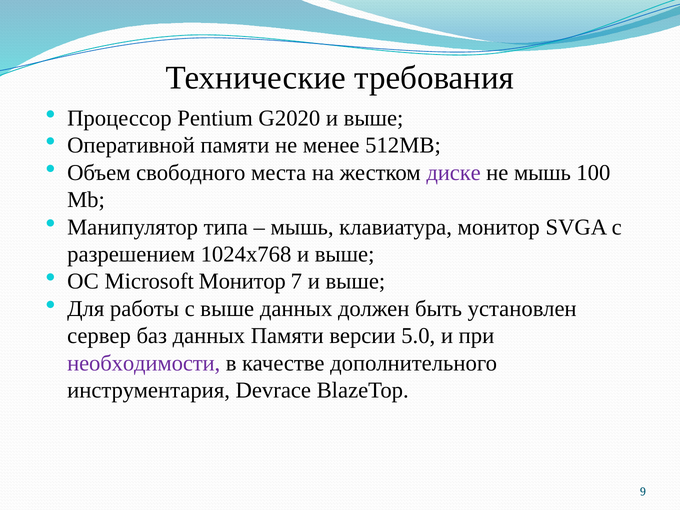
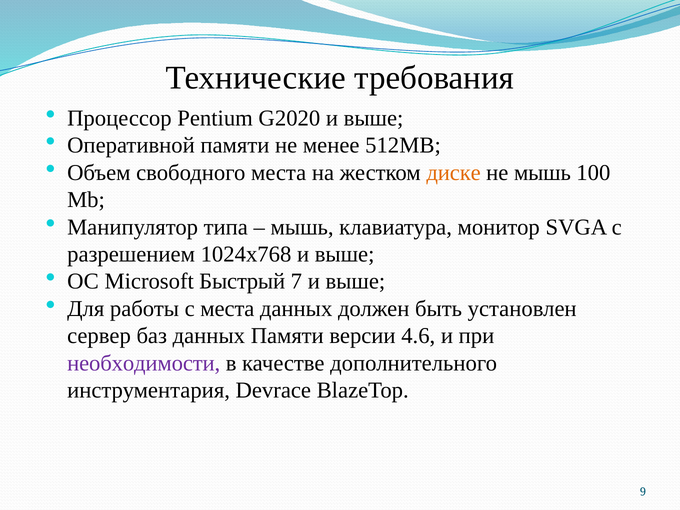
диске colour: purple -> orange
Microsoft Монитор: Монитор -> Быстрый
с выше: выше -> места
5.0: 5.0 -> 4.6
